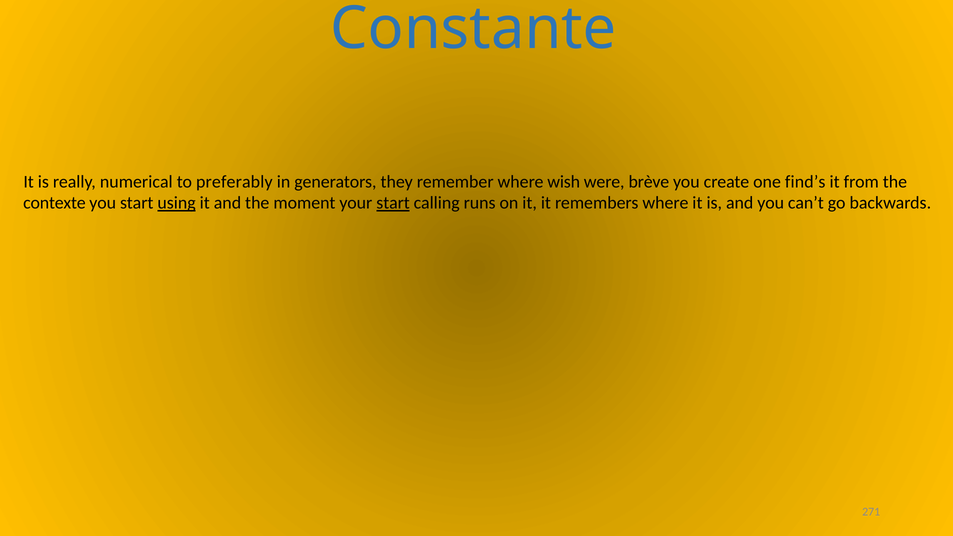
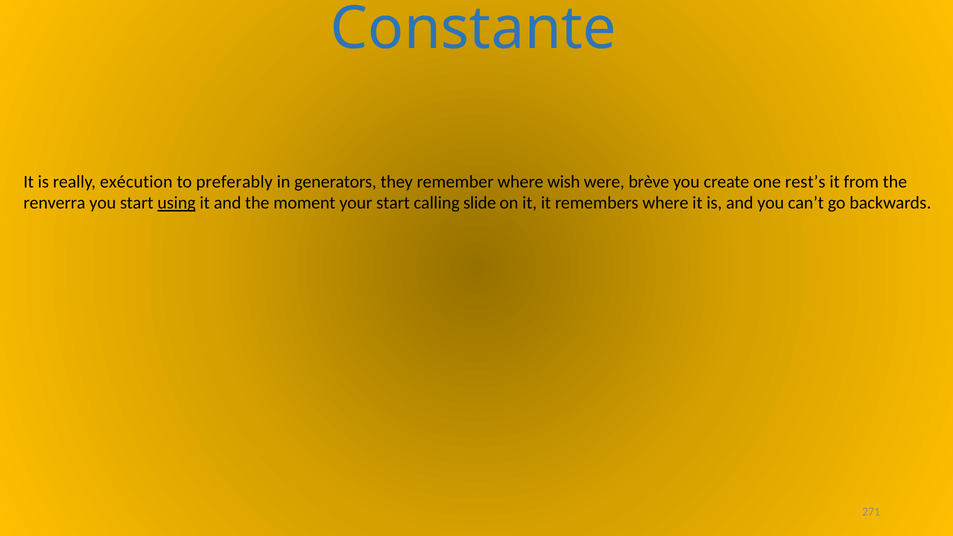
numerical: numerical -> exécution
find’s: find’s -> rest’s
contexte: contexte -> renverra
start at (393, 203) underline: present -> none
runs: runs -> slide
